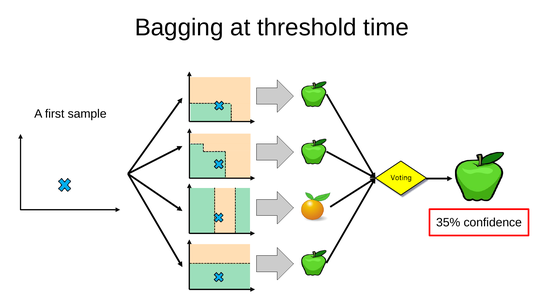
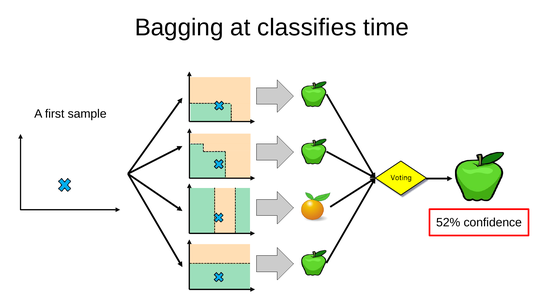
threshold: threshold -> classifies
35%: 35% -> 52%
